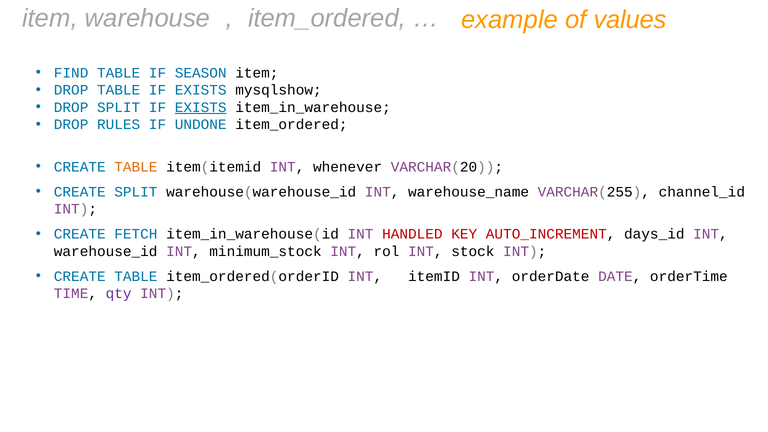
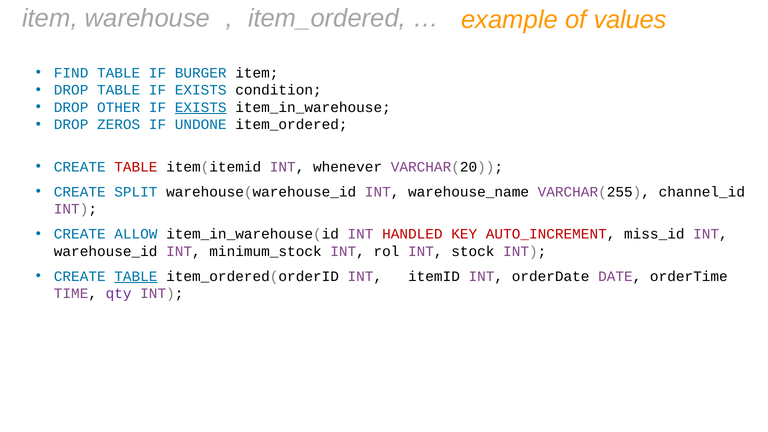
SEASON: SEASON -> BURGER
mysqlshow: mysqlshow -> condition
DROP SPLIT: SPLIT -> OTHER
RULES: RULES -> ZEROS
TABLE at (136, 167) colour: orange -> red
FETCH: FETCH -> ALLOW
days_id: days_id -> miss_id
TABLE at (136, 276) underline: none -> present
